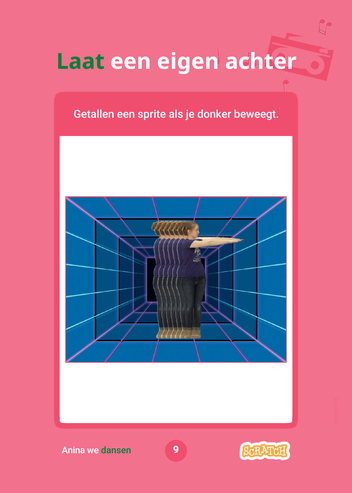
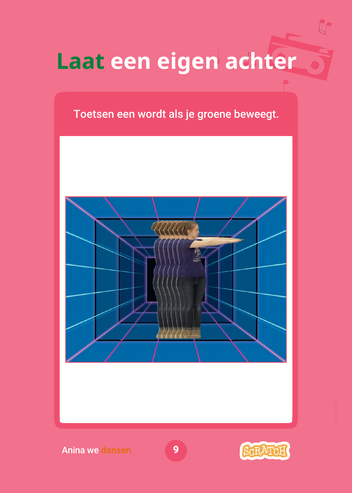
Getallen: Getallen -> Toetsen
sprite: sprite -> wordt
donker: donker -> groene
dansen colour: green -> orange
